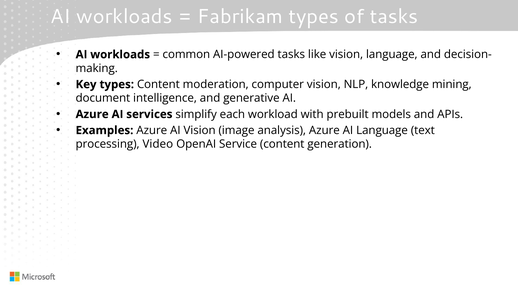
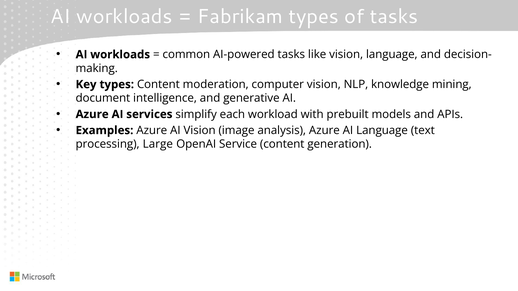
Video: Video -> Large
